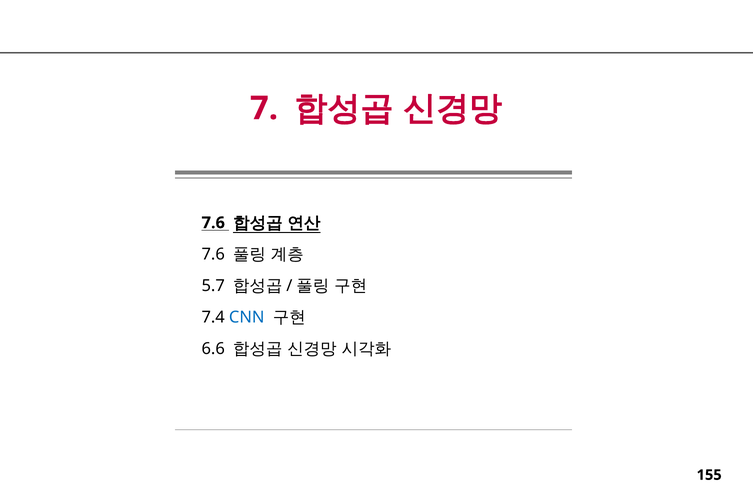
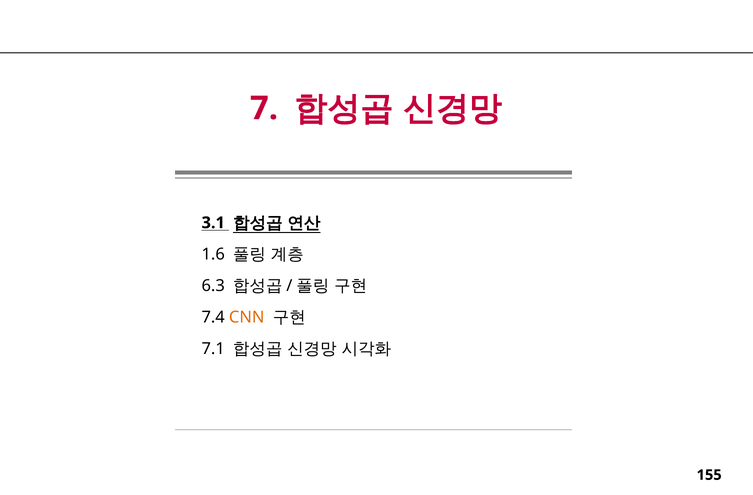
7.6 at (213, 223): 7.6 -> 3.1
7.6 at (213, 254): 7.6 -> 1.6
5.7: 5.7 -> 6.3
CNN colour: blue -> orange
6.6: 6.6 -> 7.1
